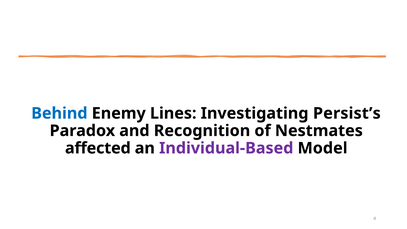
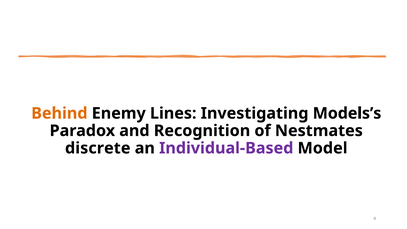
Behind colour: blue -> orange
Persist’s: Persist’s -> Models’s
affected: affected -> discrete
